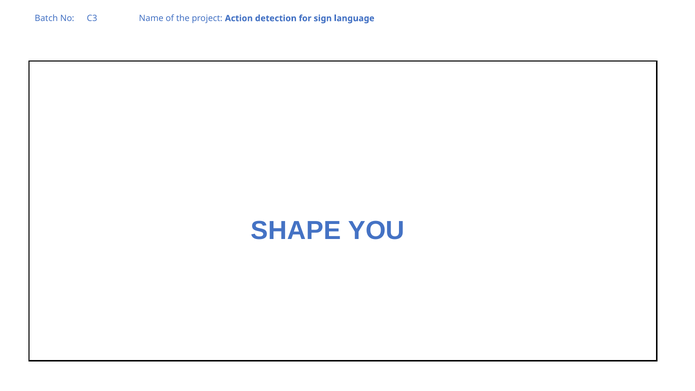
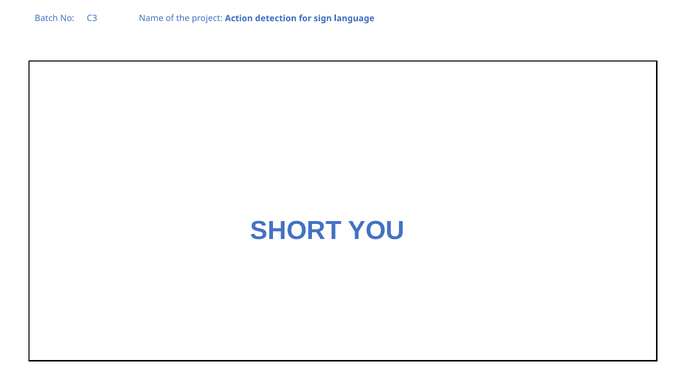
SHAPE: SHAPE -> SHORT
